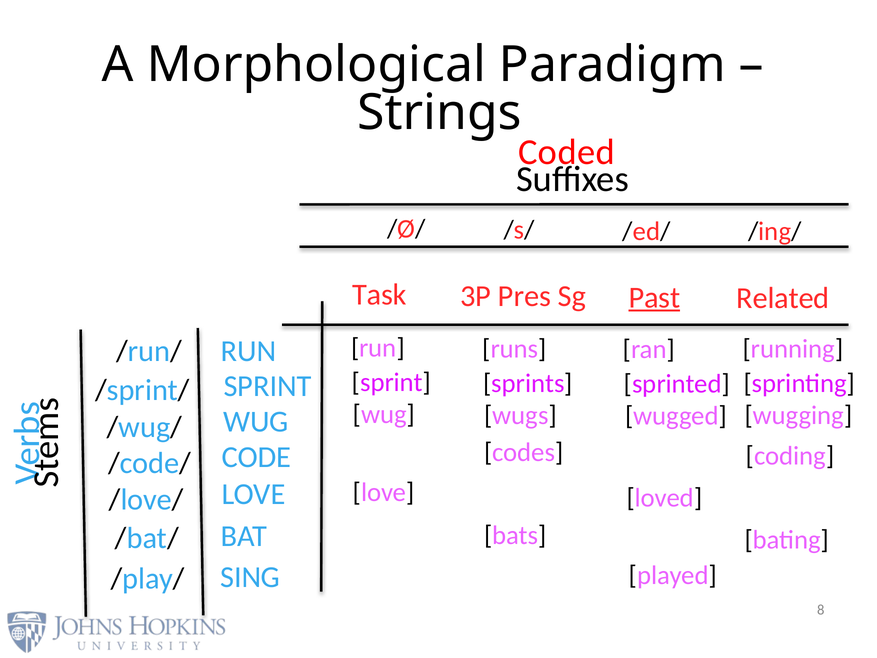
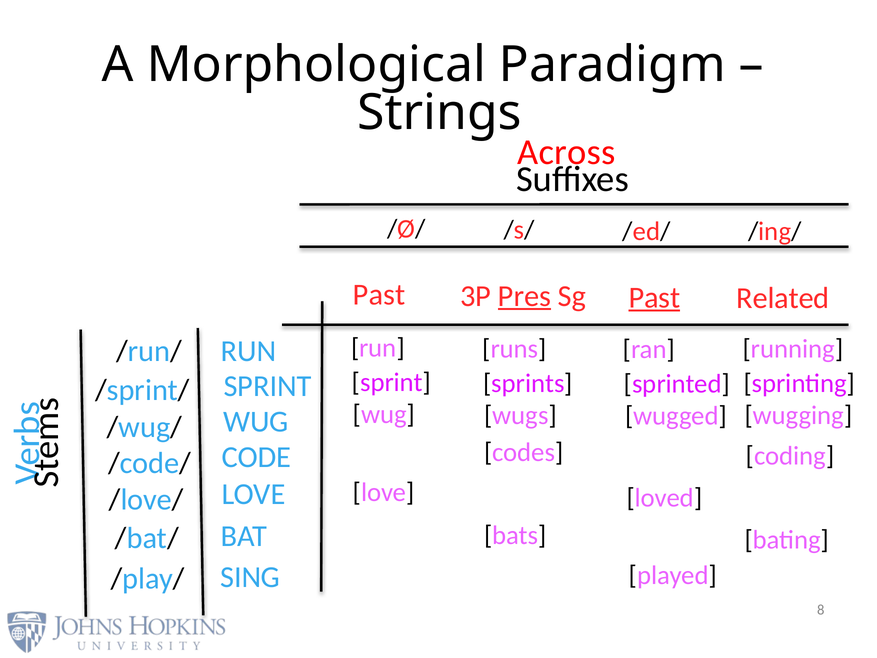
Coded: Coded -> Across
Task at (379, 294): Task -> Past
Pres underline: none -> present
